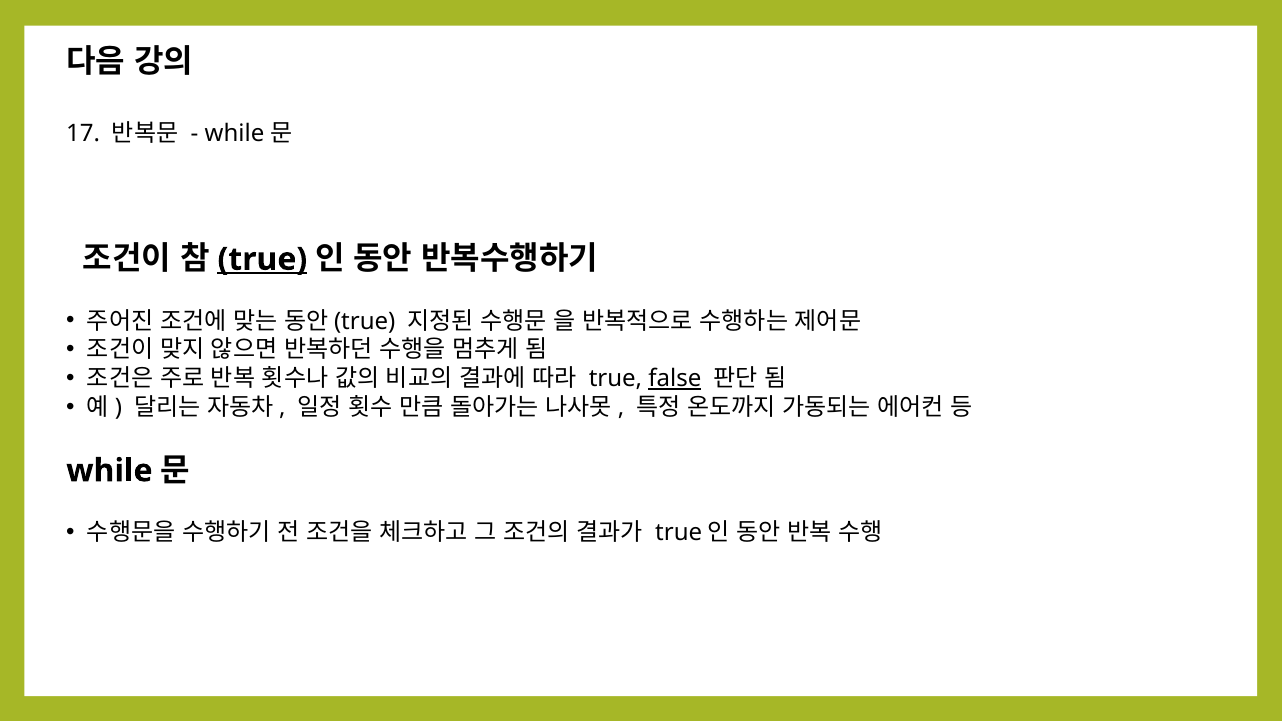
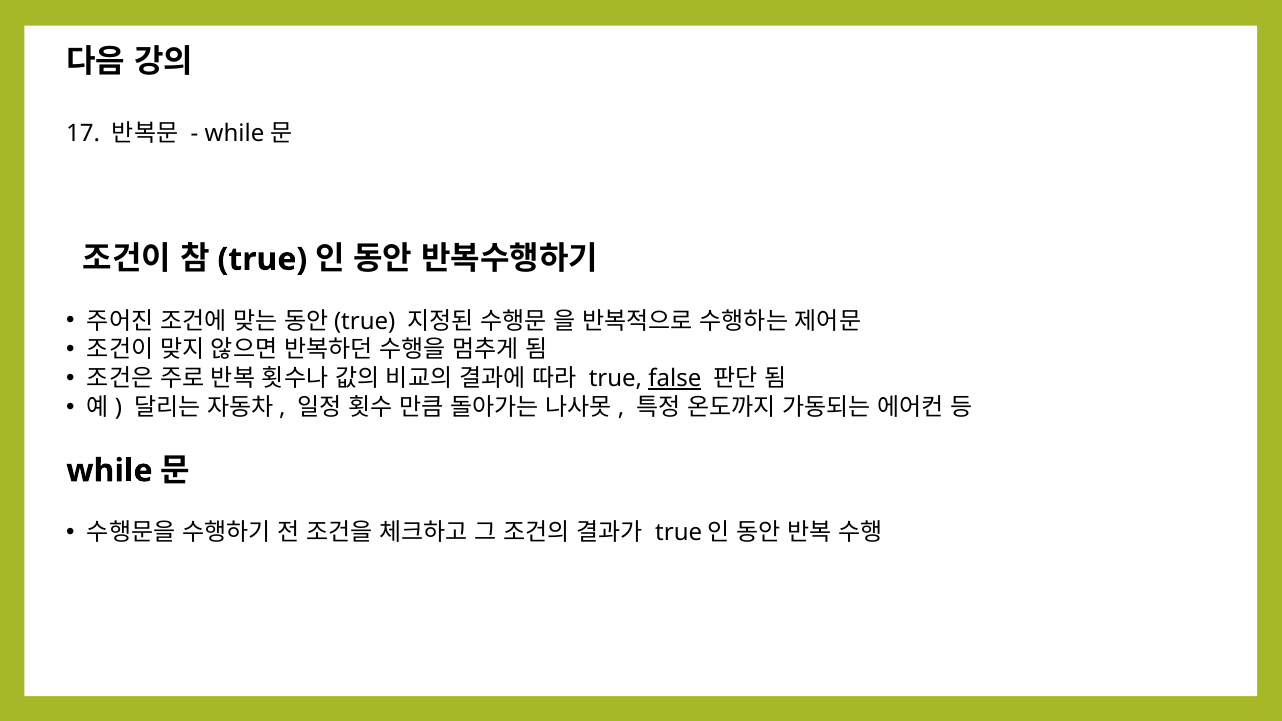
true at (262, 259) underline: present -> none
